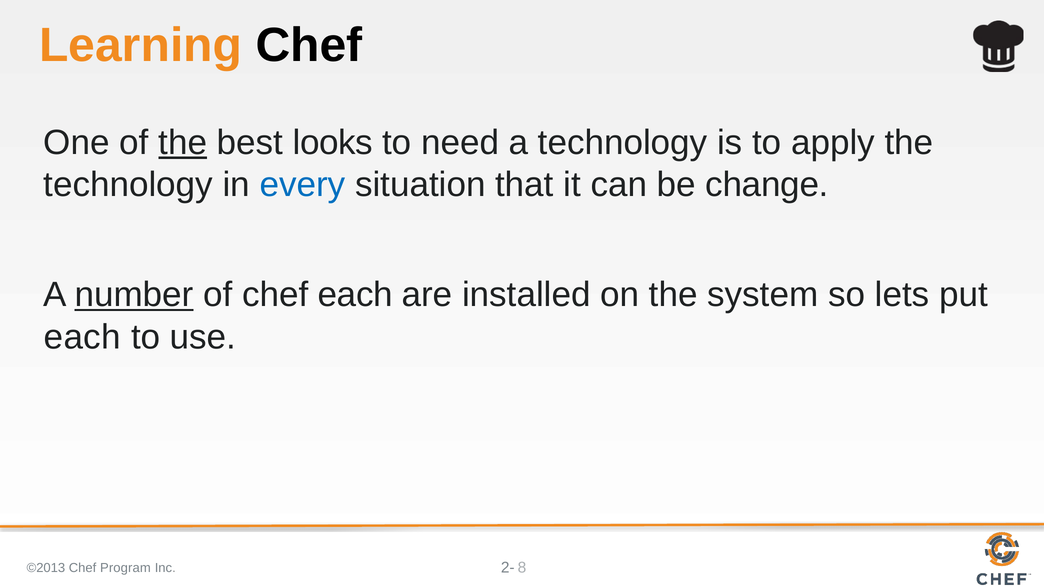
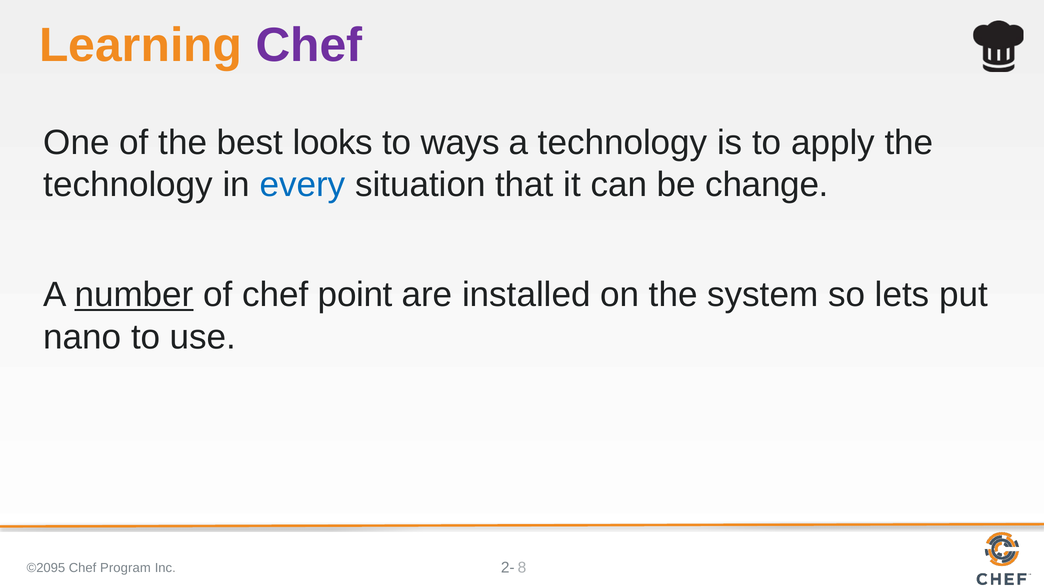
Chef at (309, 45) colour: black -> purple
the at (183, 143) underline: present -> none
need: need -> ways
chef each: each -> point
each at (82, 337): each -> nano
©2013: ©2013 -> ©2095
